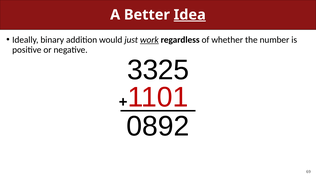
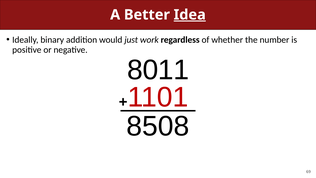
work underline: present -> none
3325: 3325 -> 8011
0892: 0892 -> 8508
